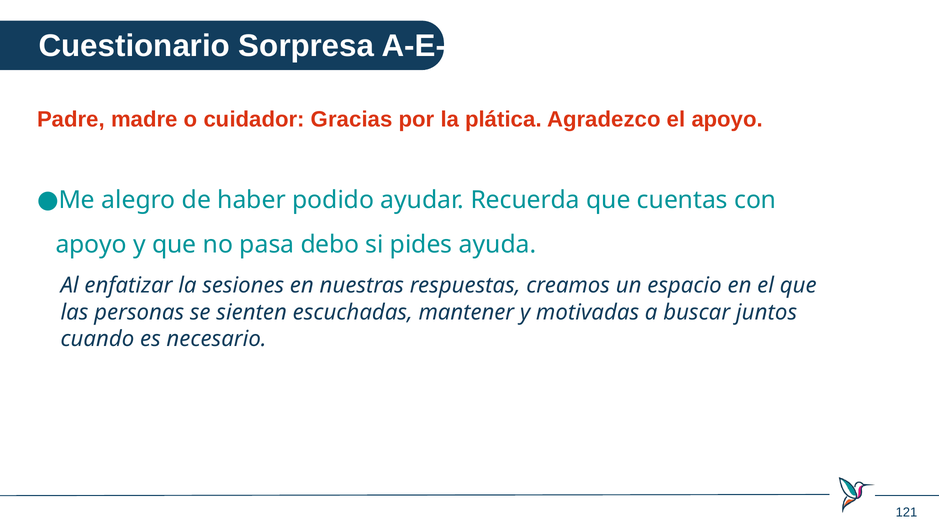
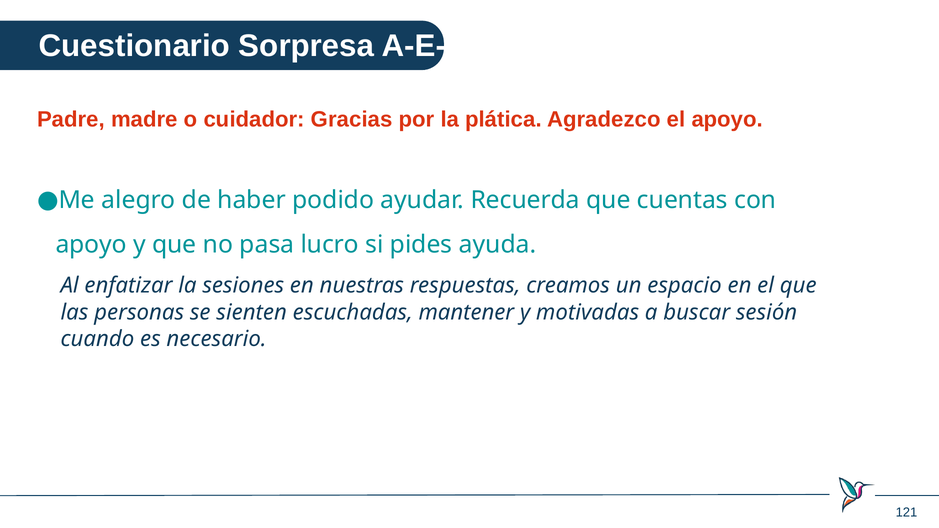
debo: debo -> lucro
juntos: juntos -> sesión
